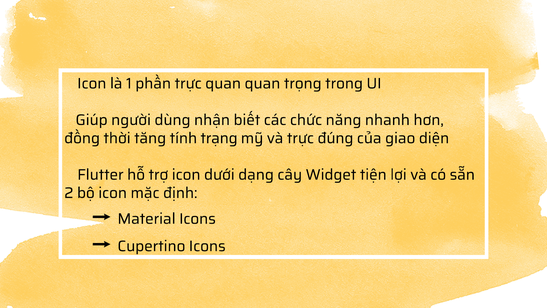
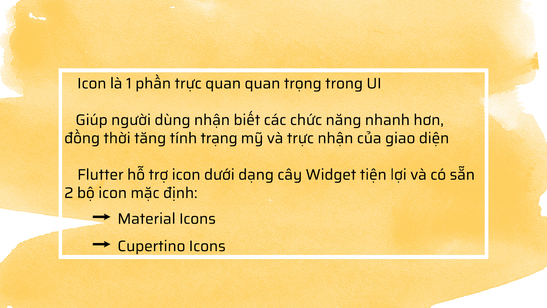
trực đúng: đúng -> nhận
